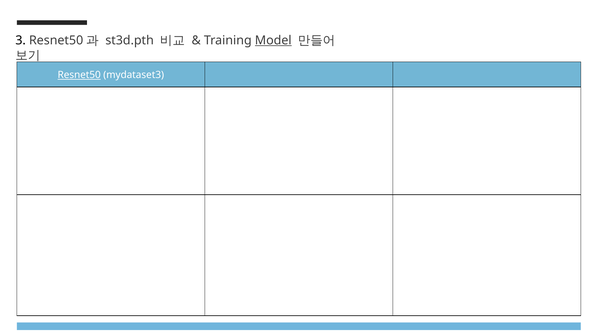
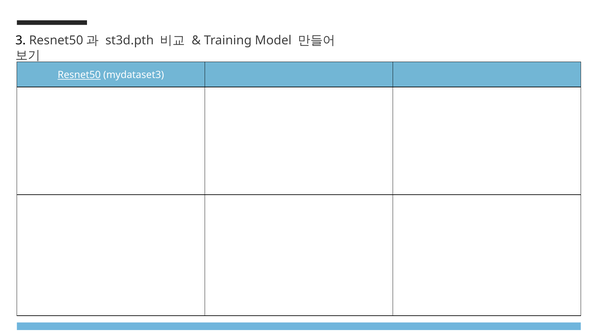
Model underline: present -> none
